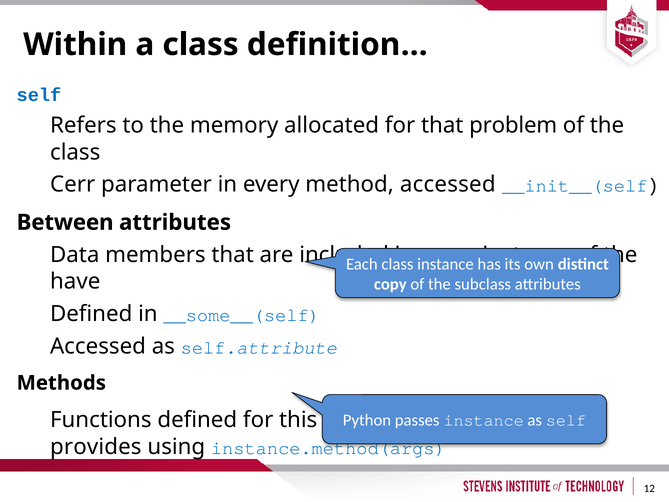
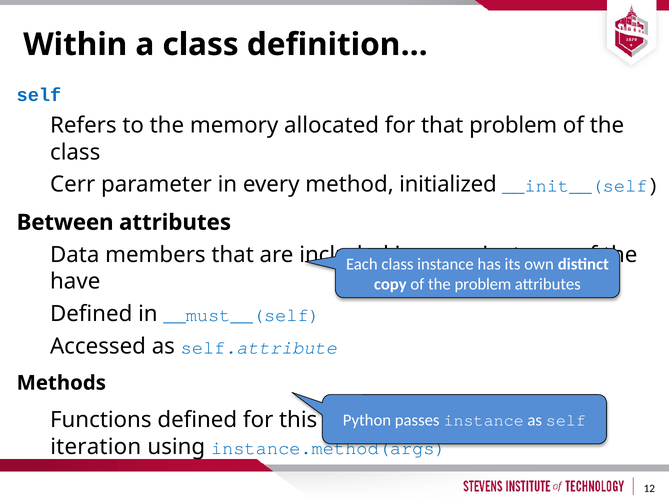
method accessed: accessed -> initialized
the subclass: subclass -> problem
__some__(self: __some__(self -> __must__(self
provides: provides -> iteration
